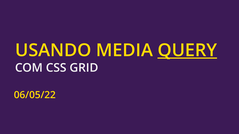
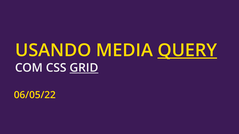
GRID underline: none -> present
